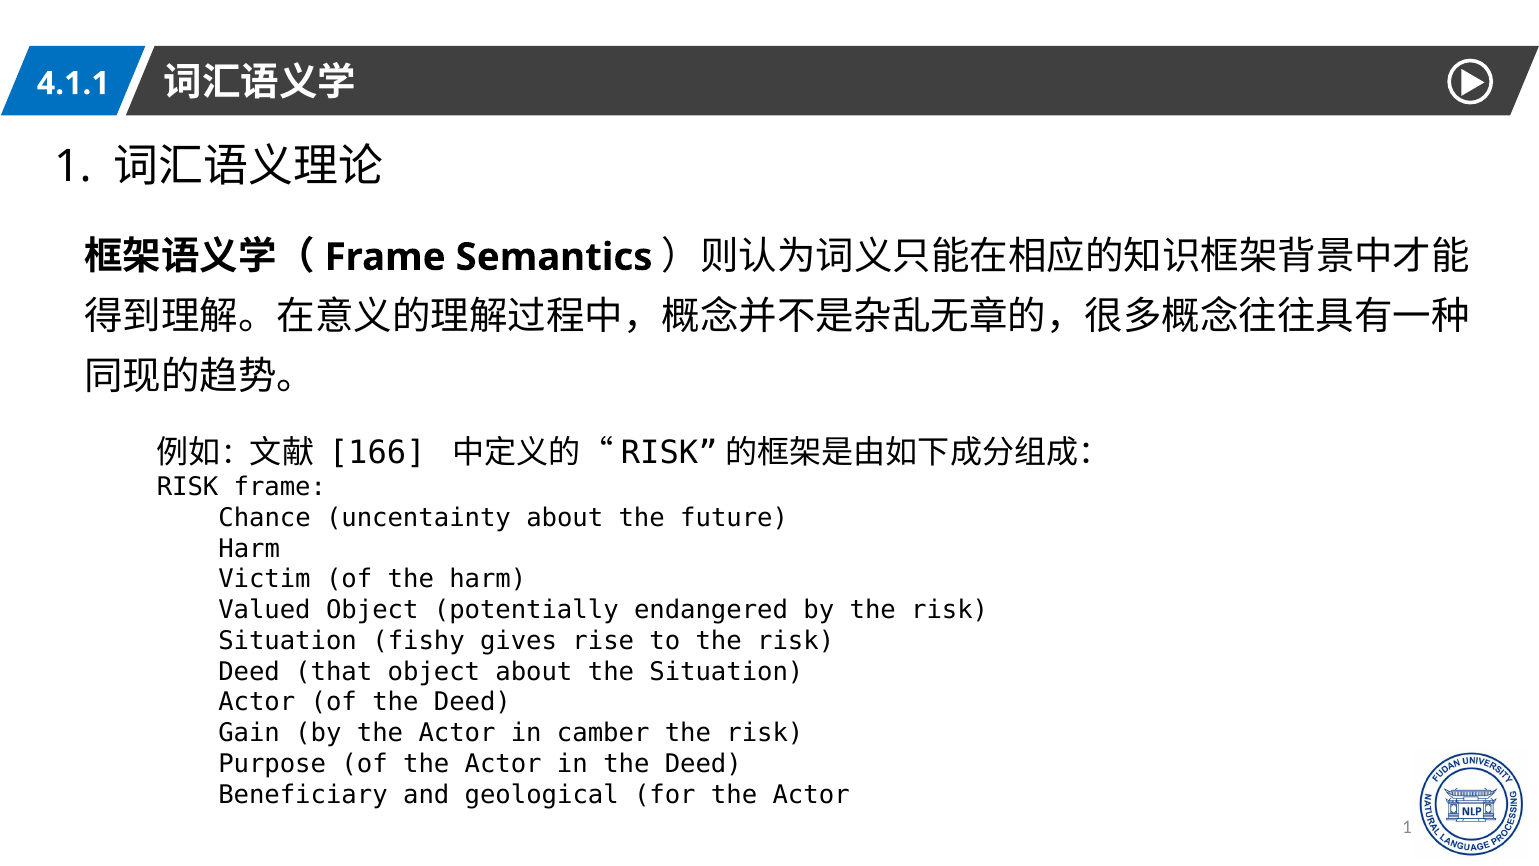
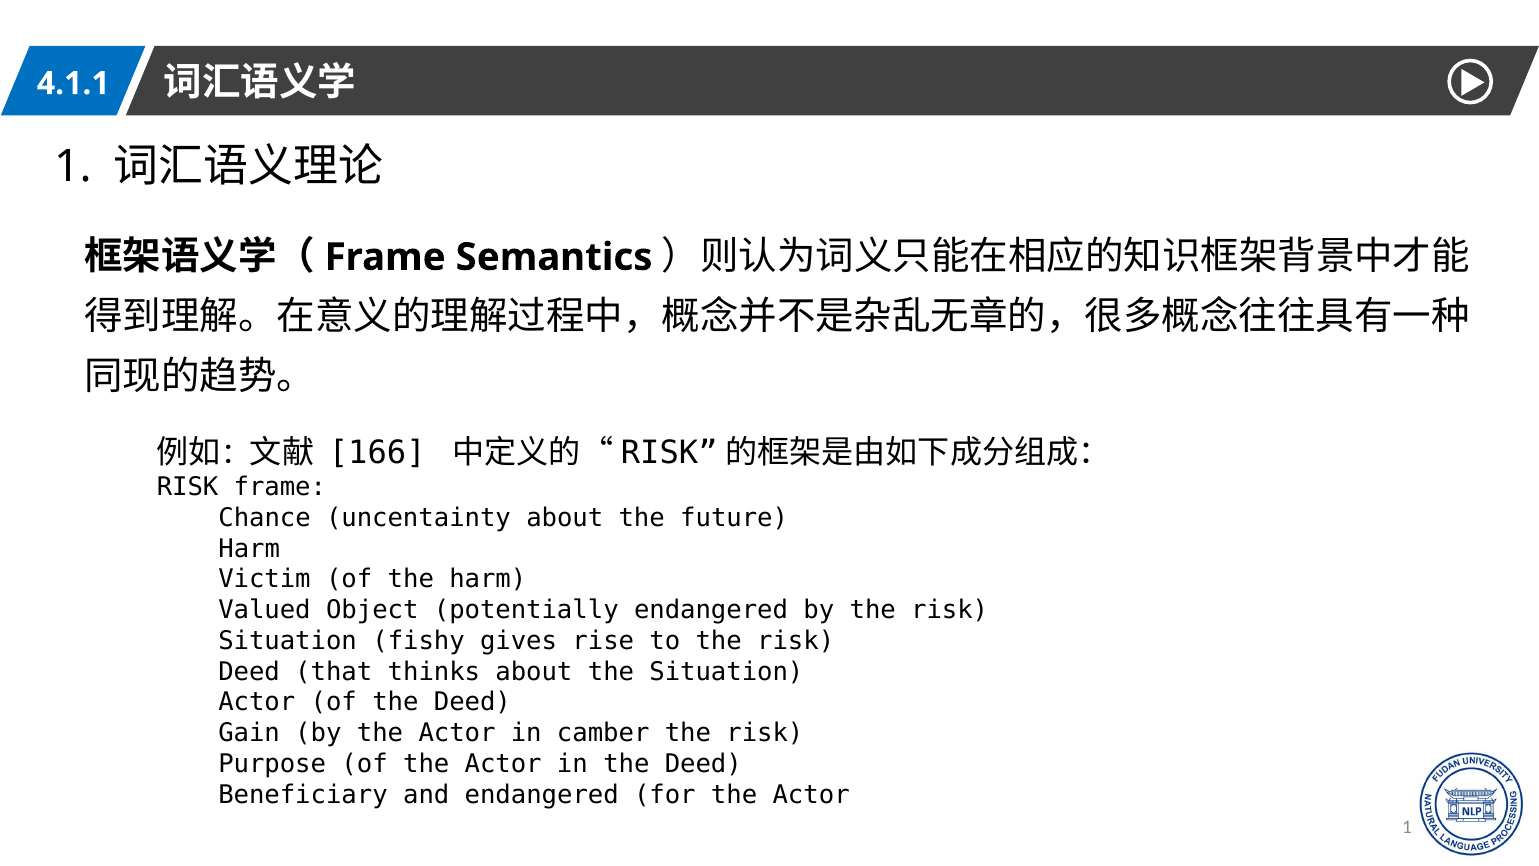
that object: object -> thinks
and geological: geological -> endangered
